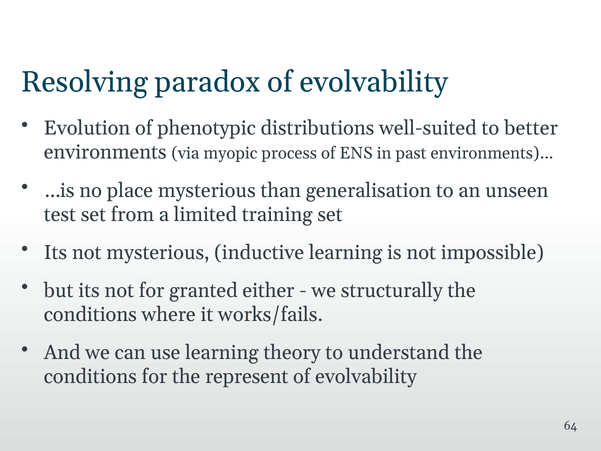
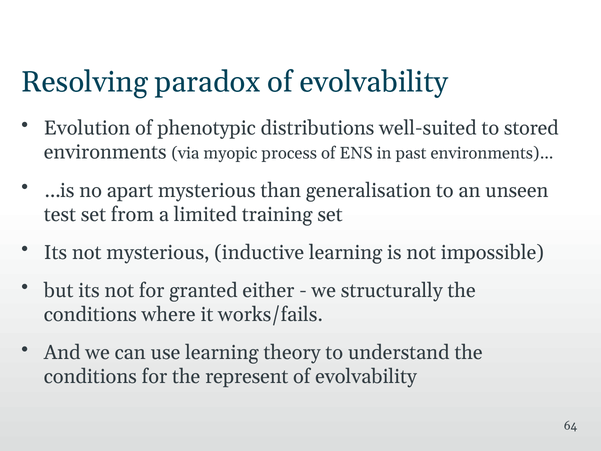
better: better -> stored
place: place -> apart
